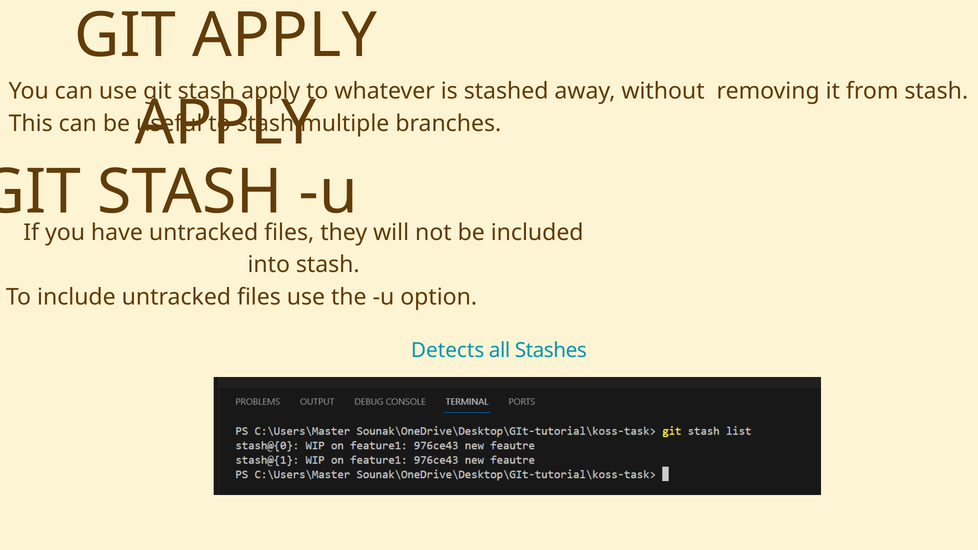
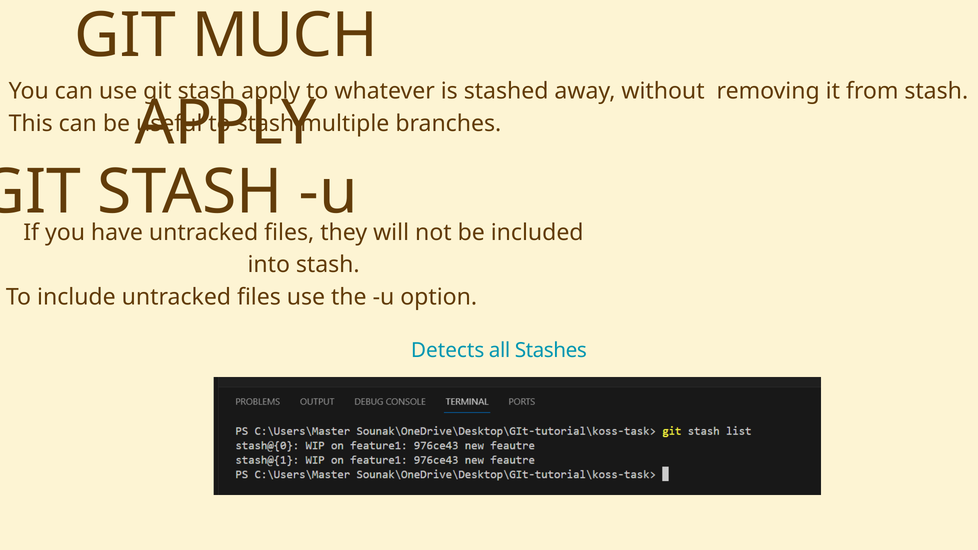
GIT APPLY: APPLY -> MUCH
